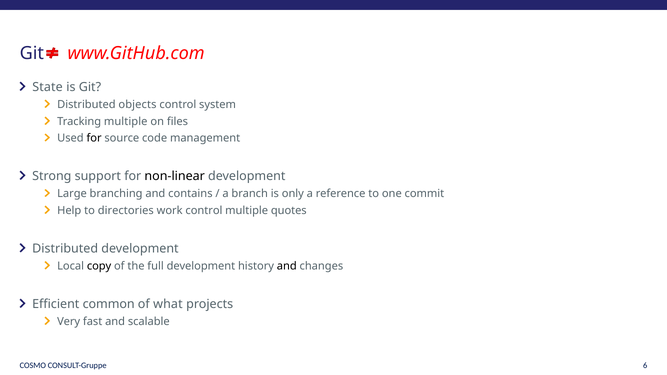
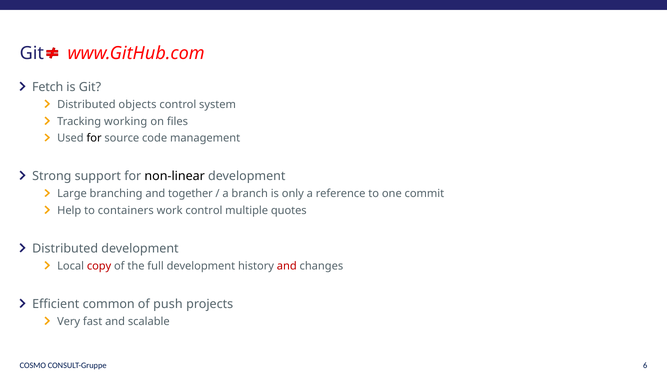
State: State -> Fetch
Tracking multiple: multiple -> working
contains: contains -> together
directories: directories -> containers
copy colour: black -> red
and at (287, 266) colour: black -> red
what: what -> push
